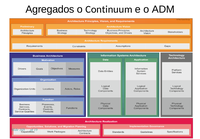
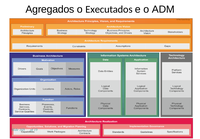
Continuum: Continuum -> Executados
